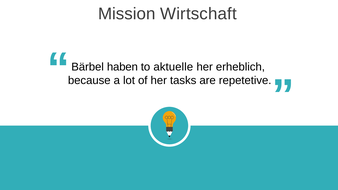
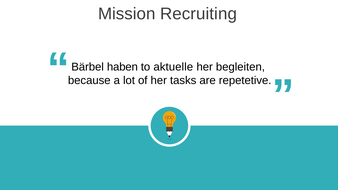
Wirtschaft: Wirtschaft -> Recruiting
erheblich: erheblich -> begleiten
